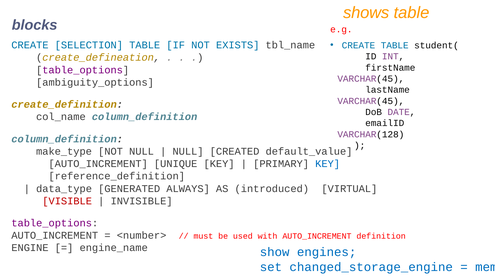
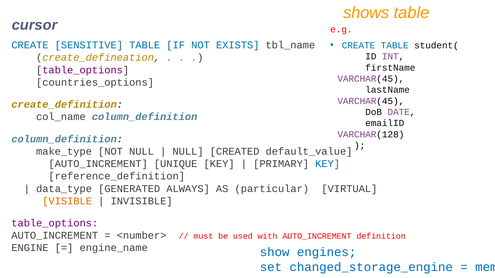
blocks: blocks -> cursor
SELECTION: SELECTION -> SENSITIVE
ambiguity_options: ambiguity_options -> countries_options
introduced: introduced -> particular
VISIBLE colour: red -> orange
